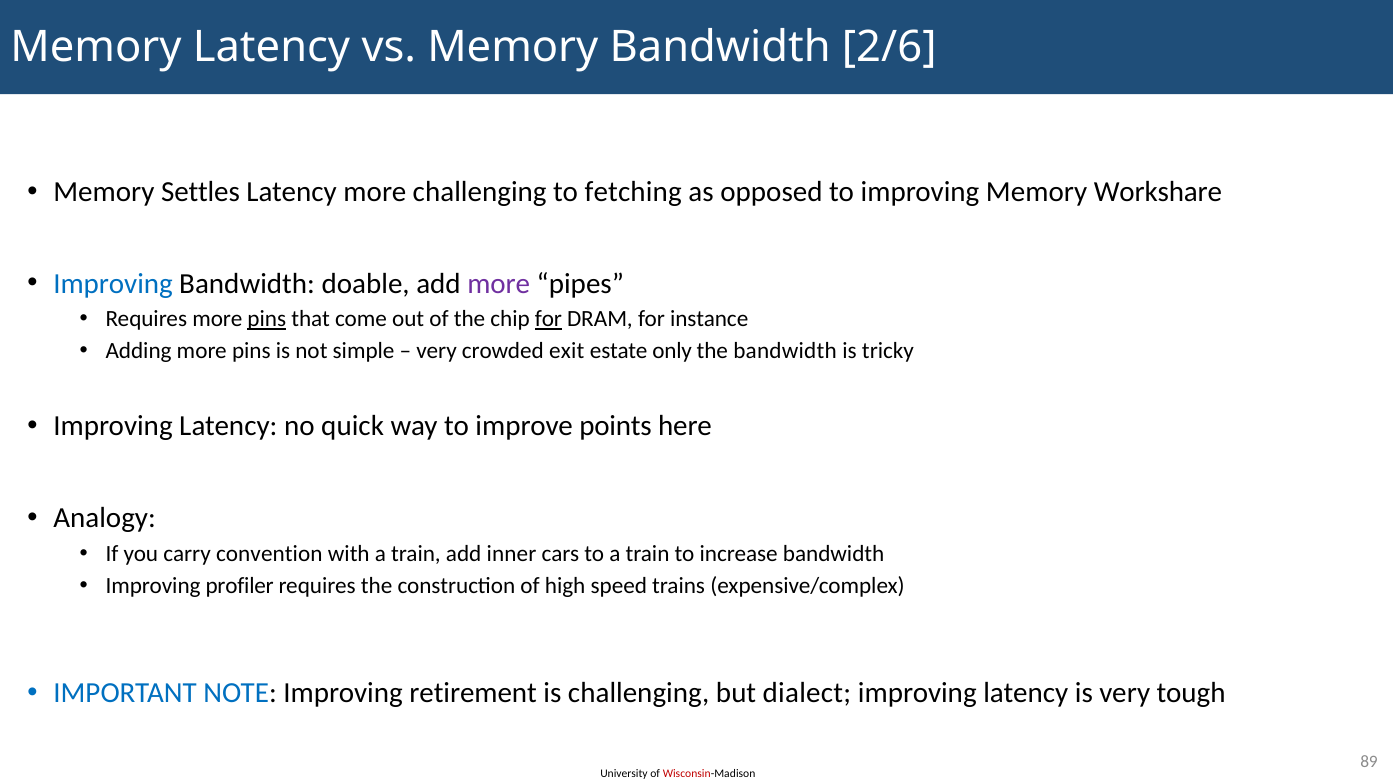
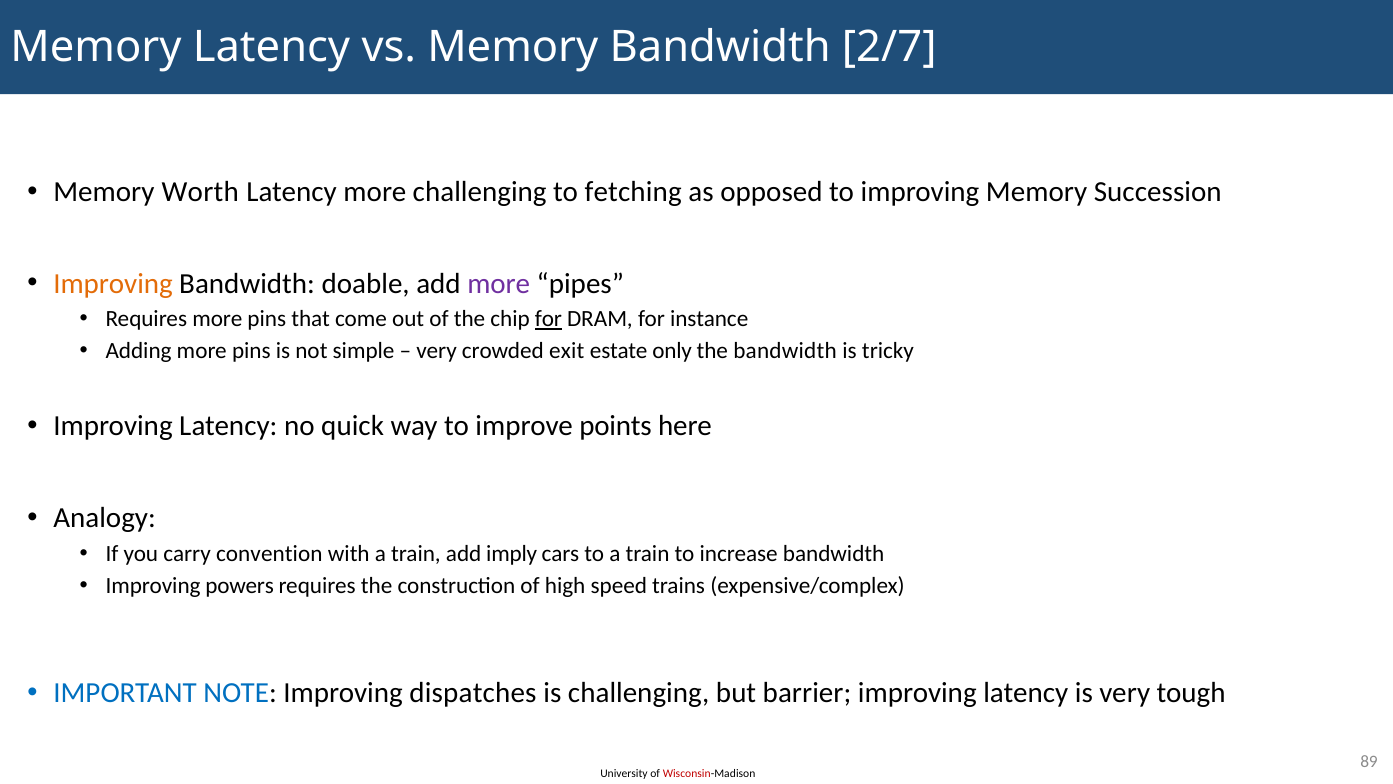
2/6: 2/6 -> 2/7
Settles: Settles -> Worth
Workshare: Workshare -> Succession
Improving at (113, 283) colour: blue -> orange
pins at (267, 319) underline: present -> none
inner: inner -> imply
profiler: profiler -> powers
retirement: retirement -> dispatches
dialect: dialect -> barrier
